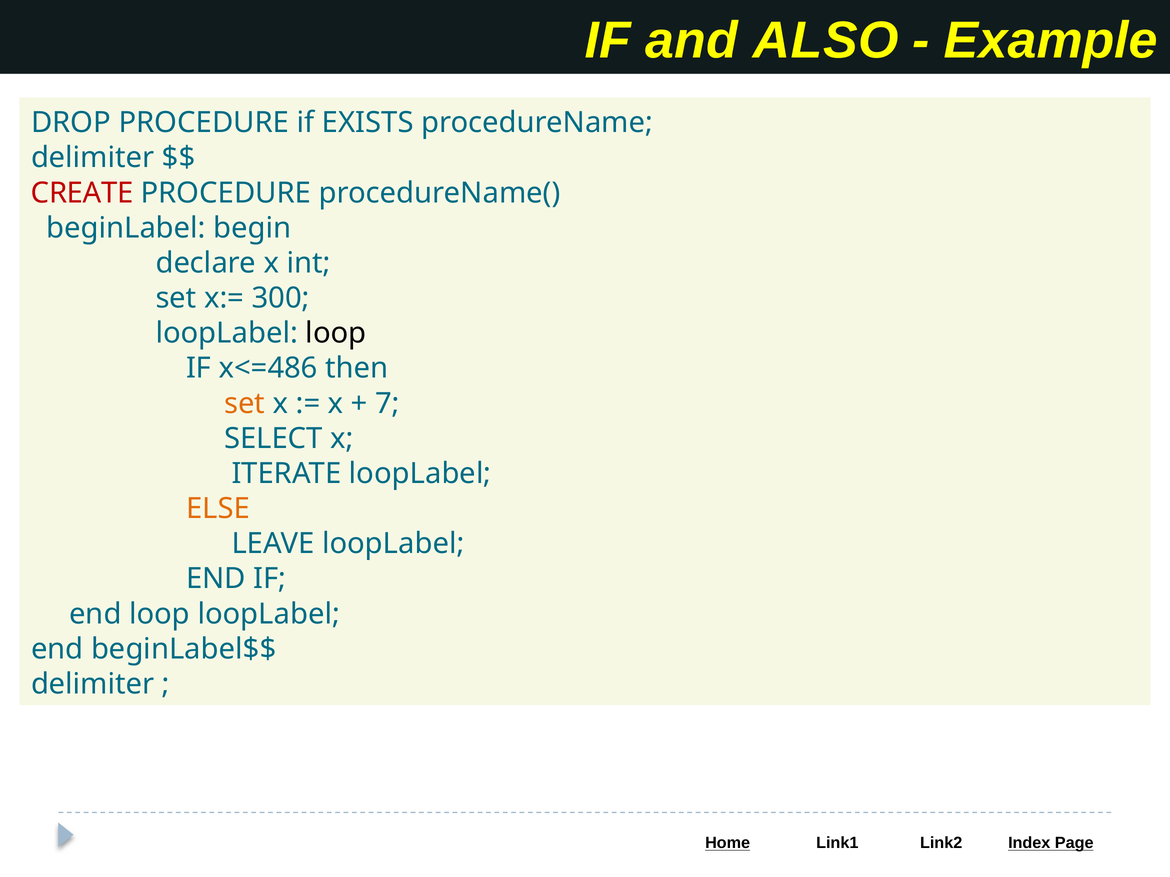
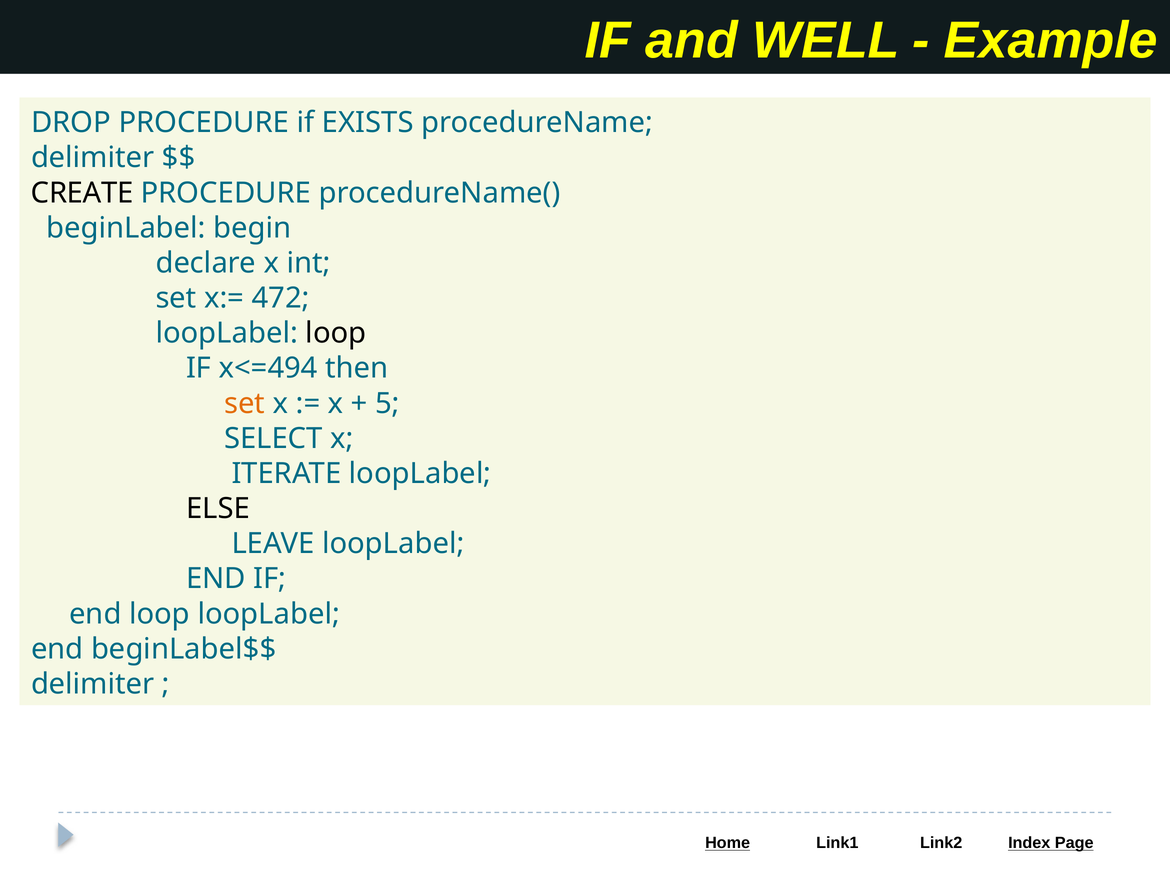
ALSO: ALSO -> WELL
CREATE colour: red -> black
300: 300 -> 472
x<=486: x<=486 -> x<=494
7: 7 -> 5
ELSE colour: orange -> black
